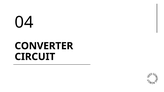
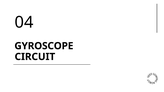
CONVERTER: CONVERTER -> GYROSCOPE
